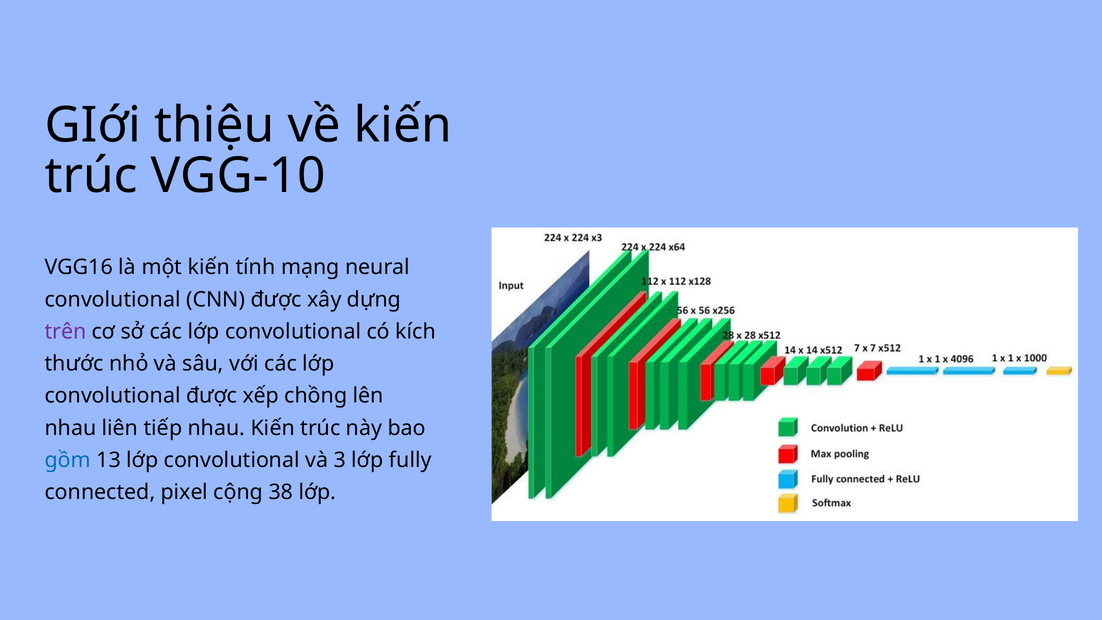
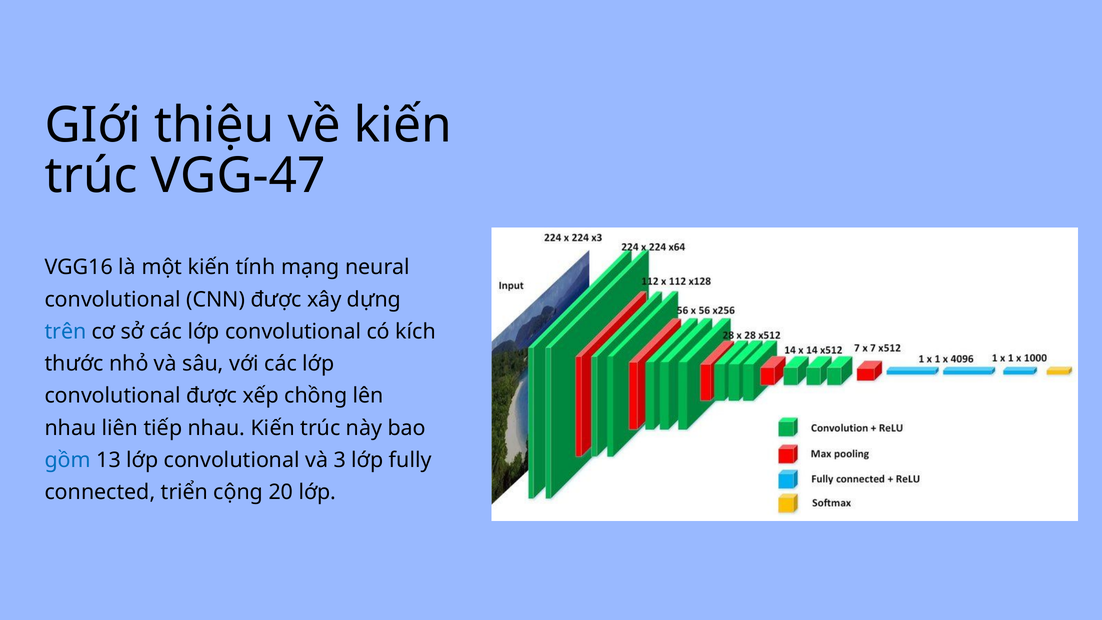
VGG-10: VGG-10 -> VGG-47
trên colour: purple -> blue
pixel: pixel -> triển
38: 38 -> 20
